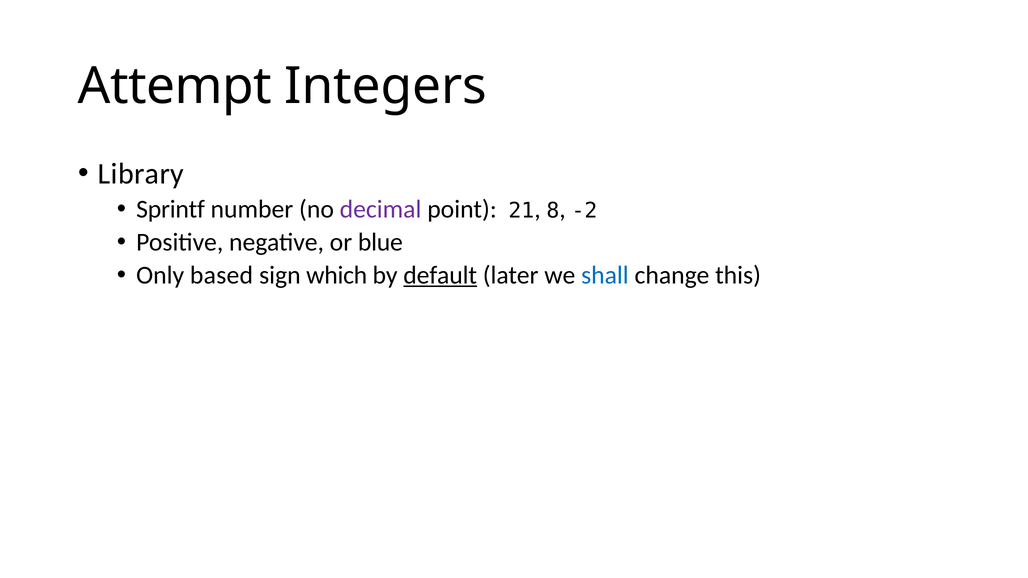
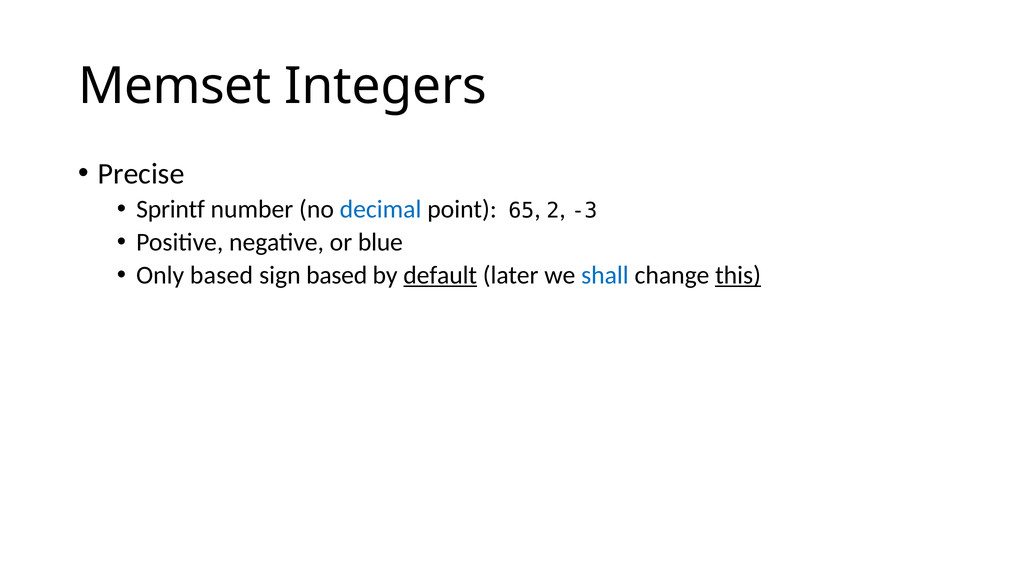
Attempt: Attempt -> Memset
Library: Library -> Precise
decimal colour: purple -> blue
21: 21 -> 65
8: 8 -> 2
-2: -2 -> -3
sign which: which -> based
this underline: none -> present
